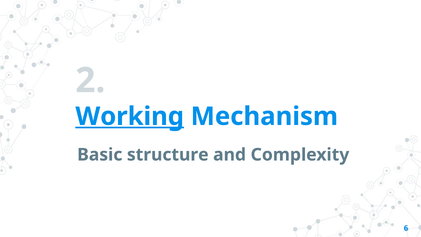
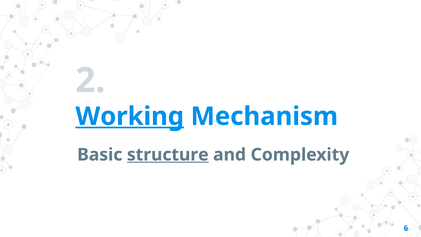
structure underline: none -> present
